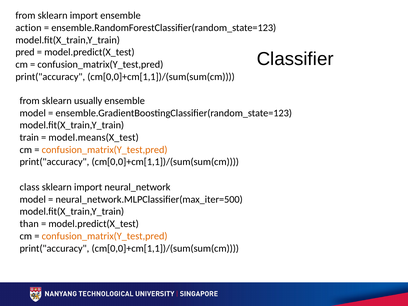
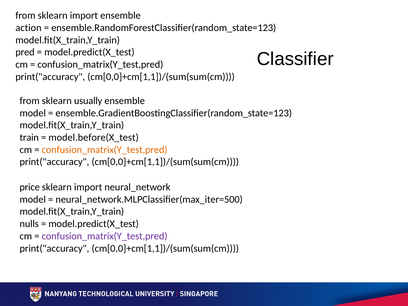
model.means(X_test: model.means(X_test -> model.before(X_test
class: class -> price
than: than -> nulls
confusion_matrix(Y_test,pred at (105, 236) colour: orange -> purple
